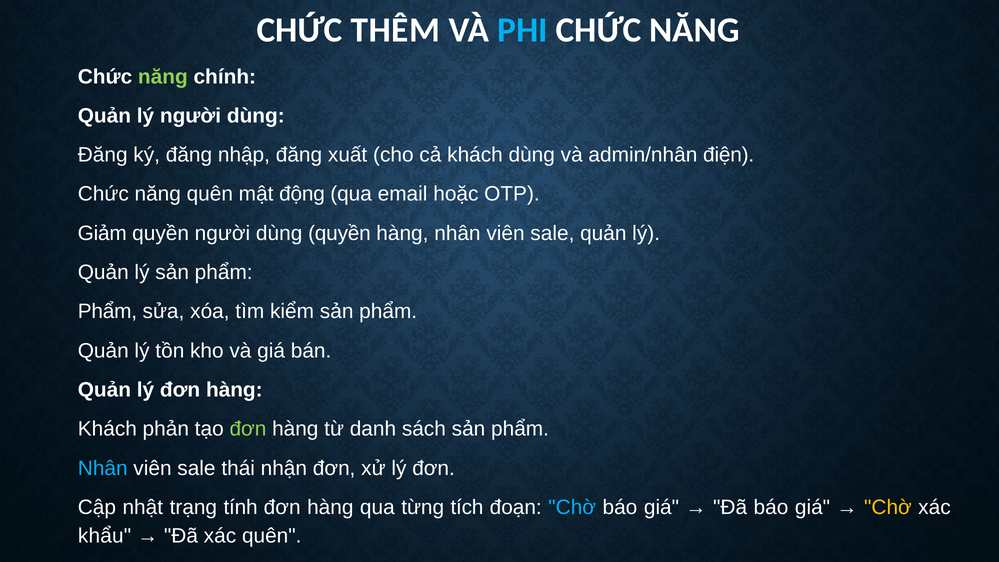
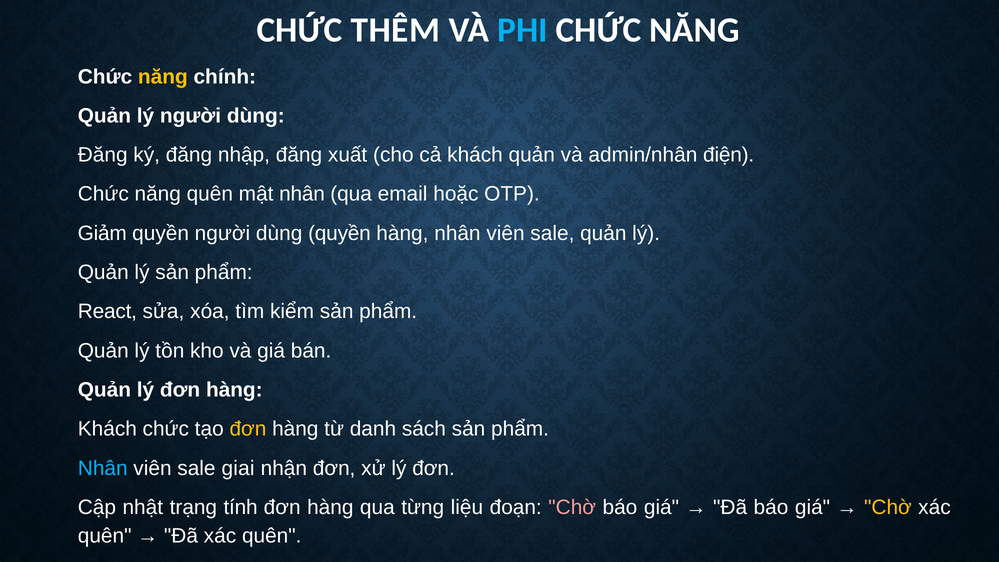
năng at (163, 77) colour: light green -> yellow
khách dùng: dùng -> quản
mật động: động -> nhân
Phẩm at (107, 311): Phẩm -> React
Khách phản: phản -> chức
đơn at (248, 429) colour: light green -> yellow
thái: thái -> giai
tích: tích -> liệu
Chờ at (572, 507) colour: light blue -> pink
khẩu at (105, 536): khẩu -> quên
